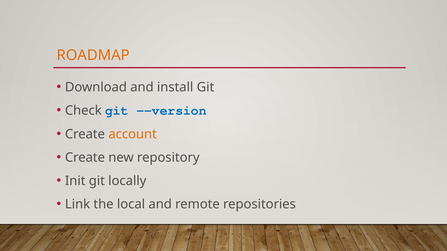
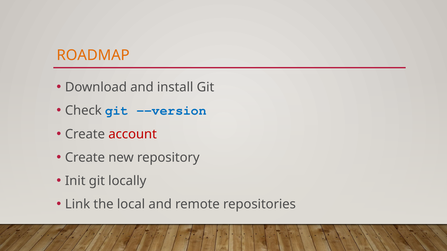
account colour: orange -> red
